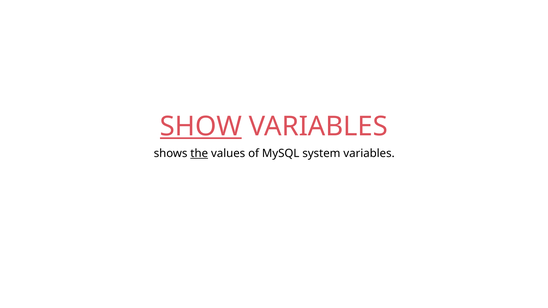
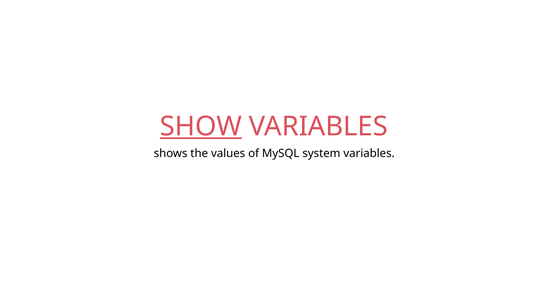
the underline: present -> none
